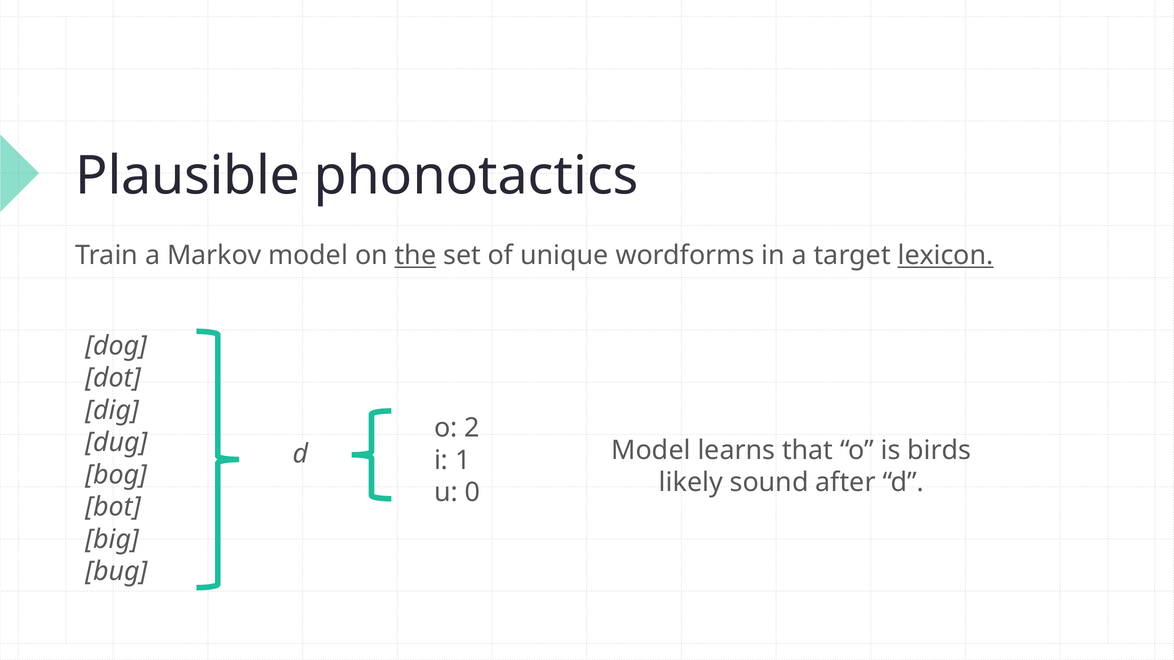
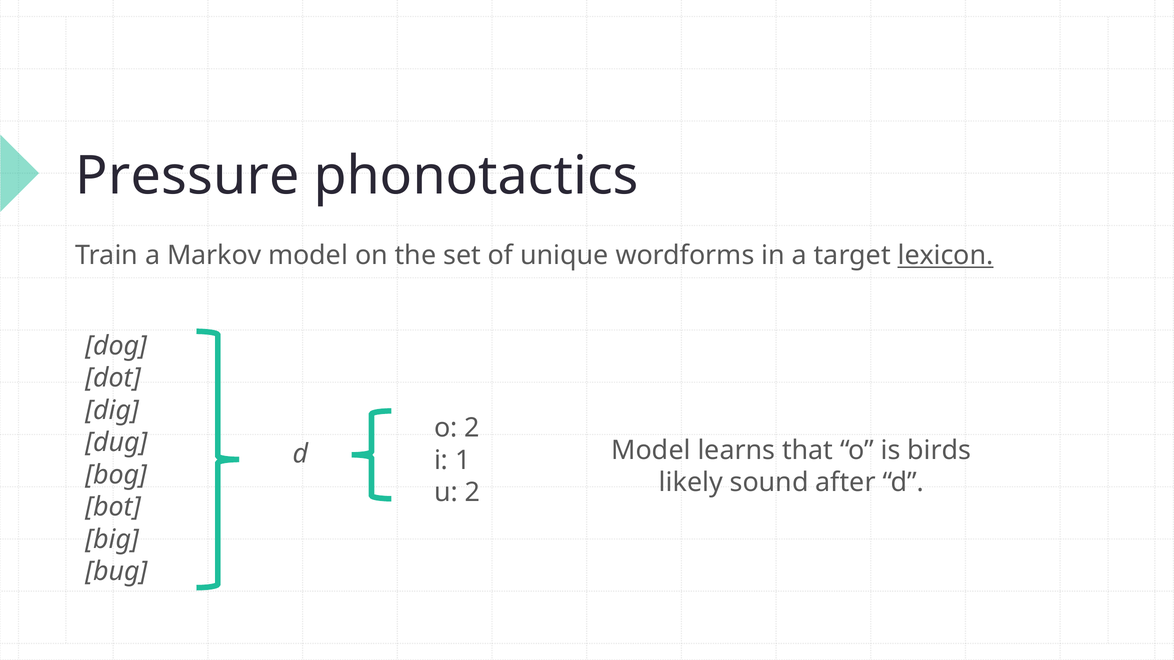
Plausible: Plausible -> Pressure
the underline: present -> none
u 0: 0 -> 2
